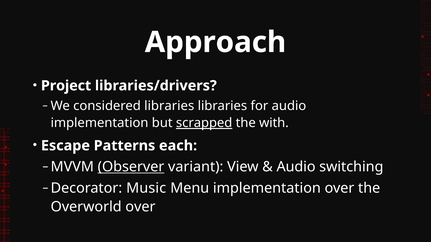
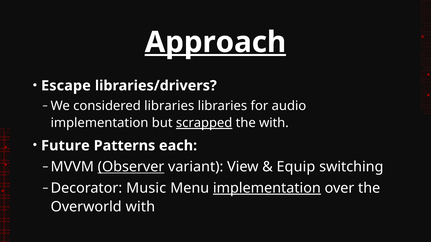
Approach underline: none -> present
Project: Project -> Escape
Escape: Escape -> Future
Audio at (296, 167): Audio -> Equip
implementation at (267, 188) underline: none -> present
Overworld over: over -> with
